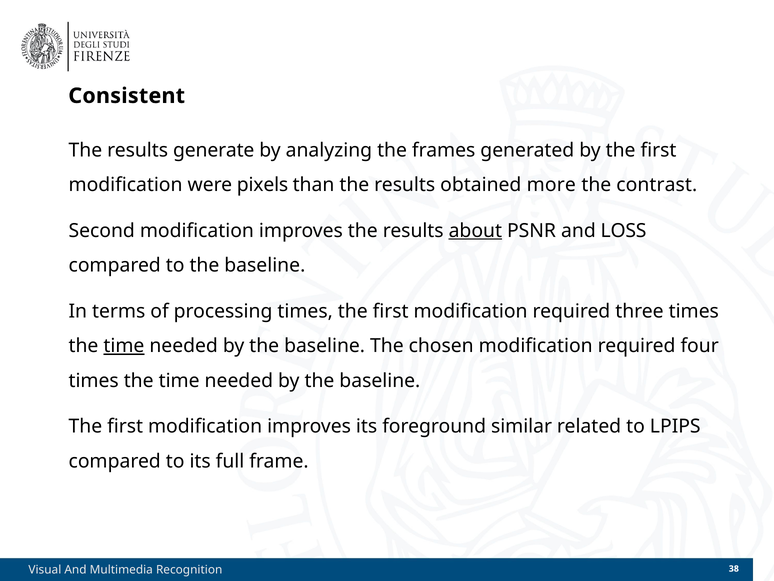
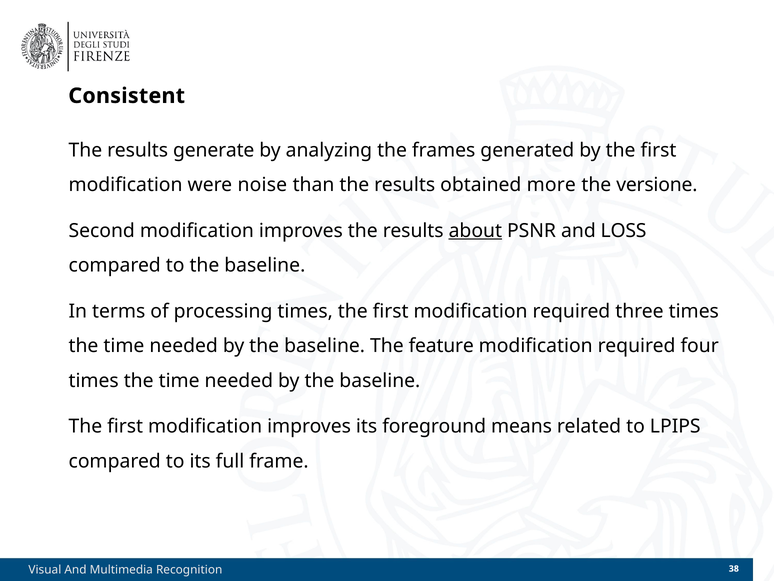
pixels: pixels -> noise
contrast: contrast -> versione
time at (124, 346) underline: present -> none
chosen: chosen -> feature
similar: similar -> means
